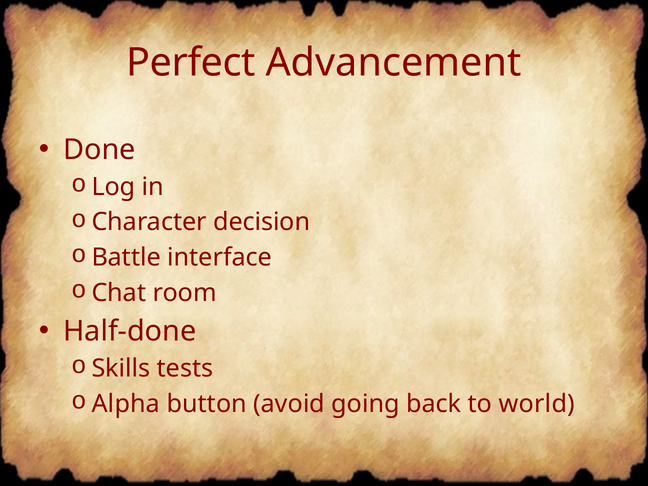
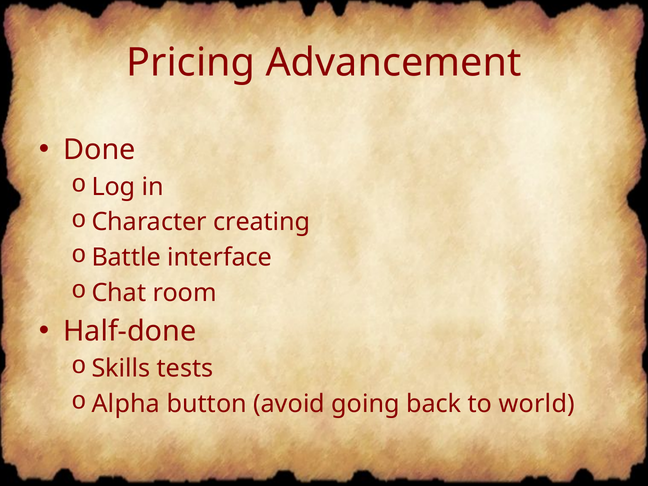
Perfect: Perfect -> Pricing
decision: decision -> creating
